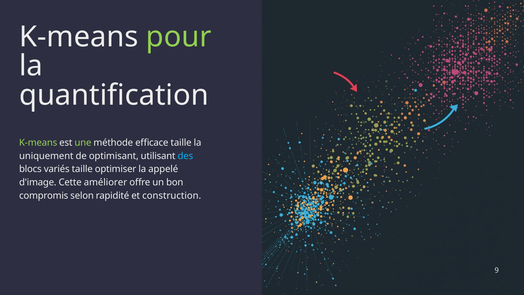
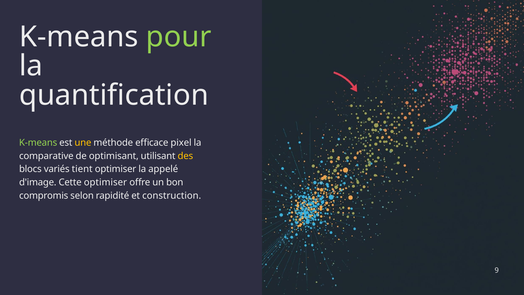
une colour: light green -> yellow
efficace taille: taille -> pixel
uniquement: uniquement -> comparative
des colour: light blue -> yellow
variés taille: taille -> tient
Cette améliorer: améliorer -> optimiser
